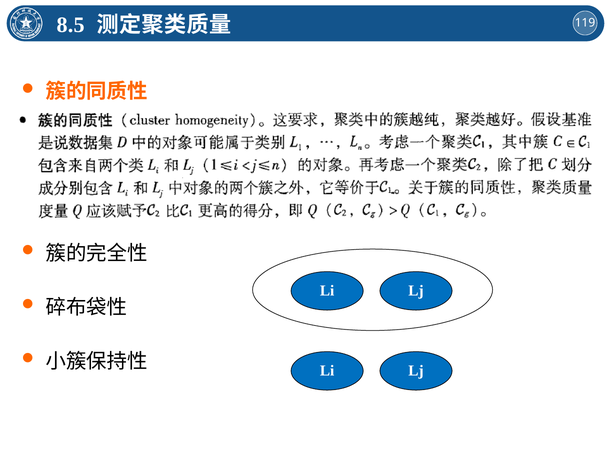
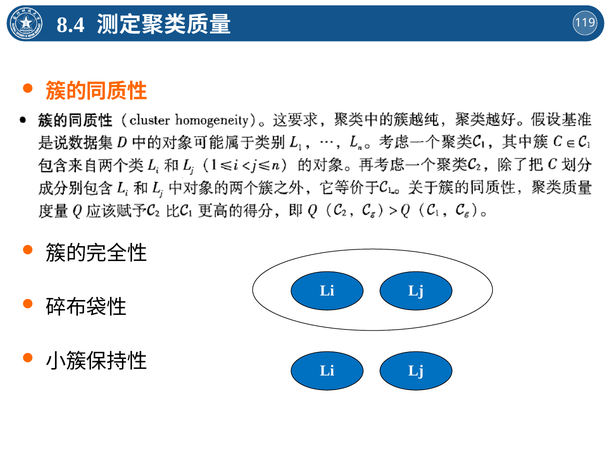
8.5: 8.5 -> 8.4
